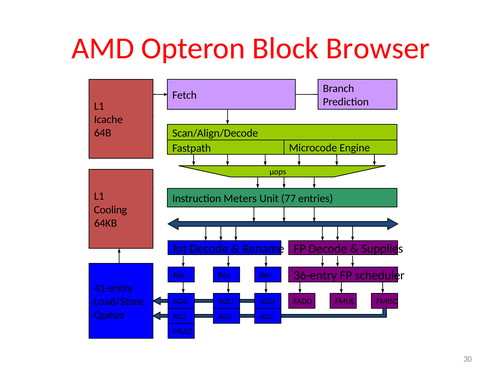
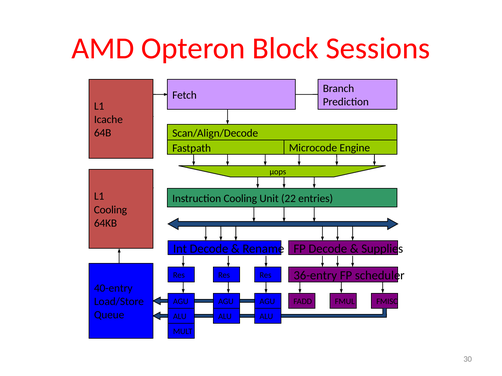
Browser: Browser -> Sessions
Instruction Meters: Meters -> Cooling
77: 77 -> 22
41-entry: 41-entry -> 40-entry
